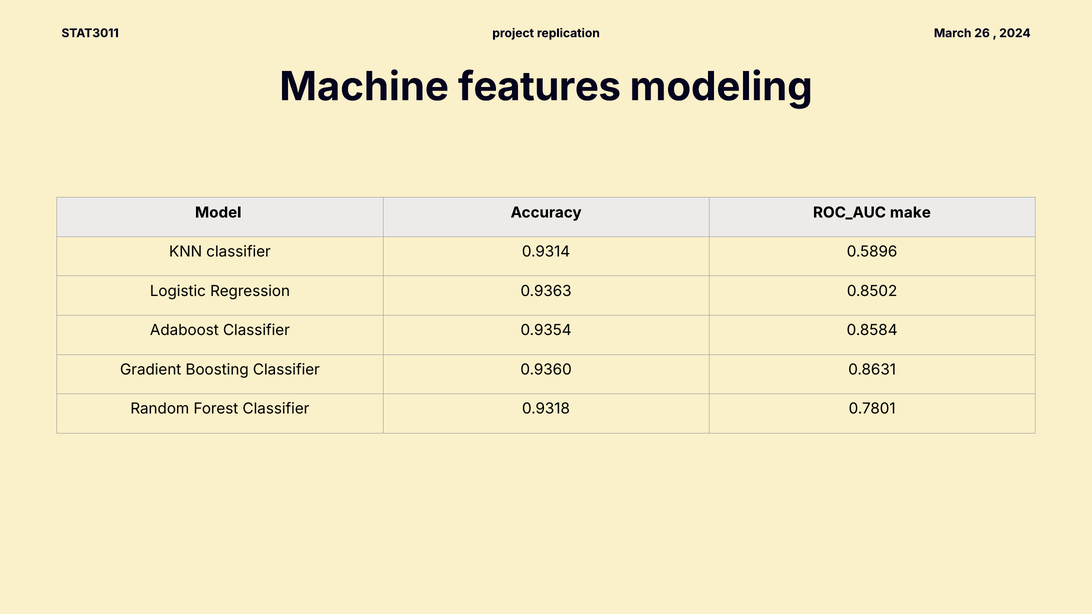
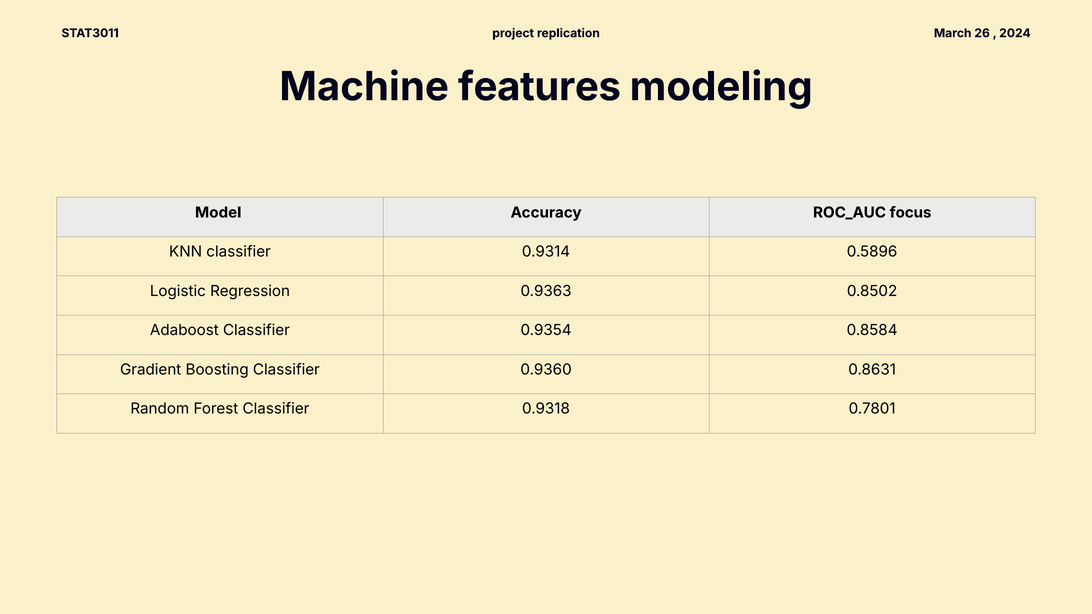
make: make -> focus
